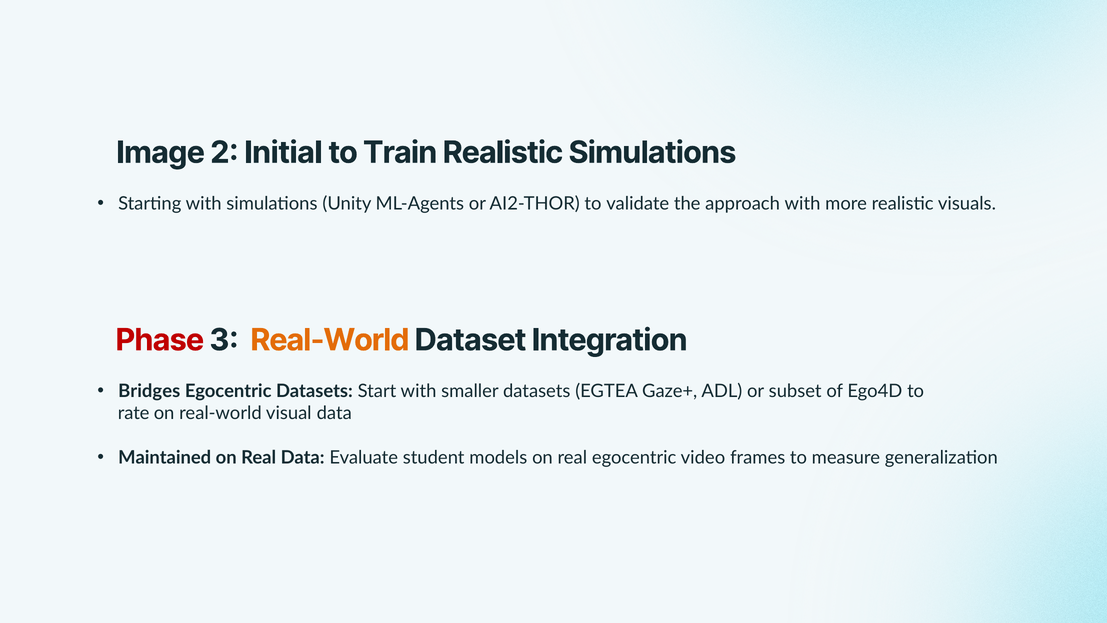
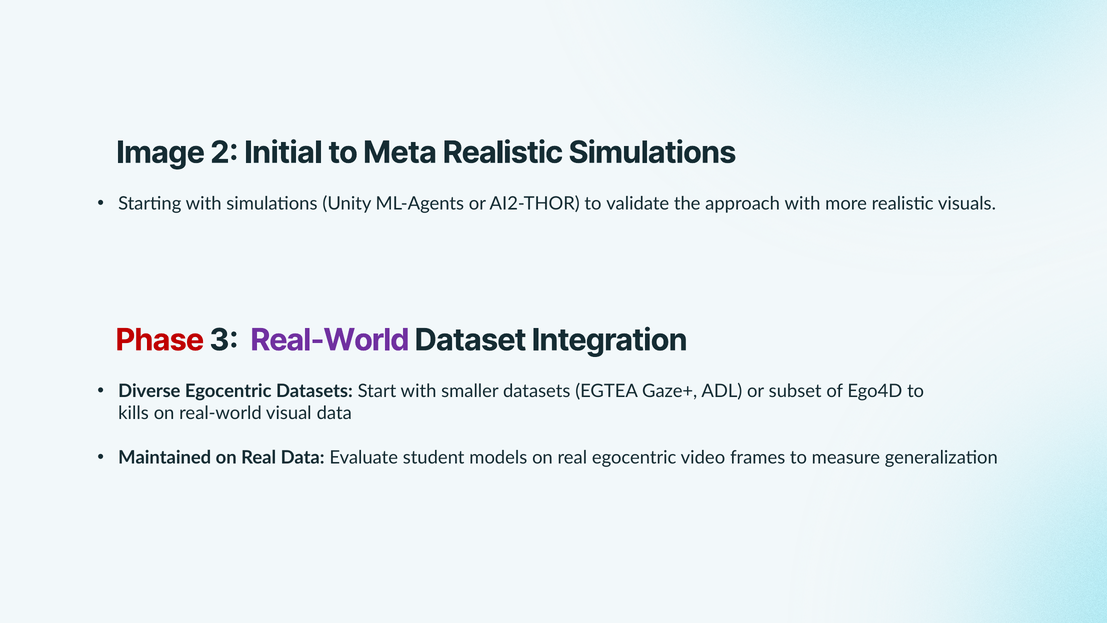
Train: Train -> Meta
Real-World at (330, 340) colour: orange -> purple
Bridges: Bridges -> Diverse
rate: rate -> kills
